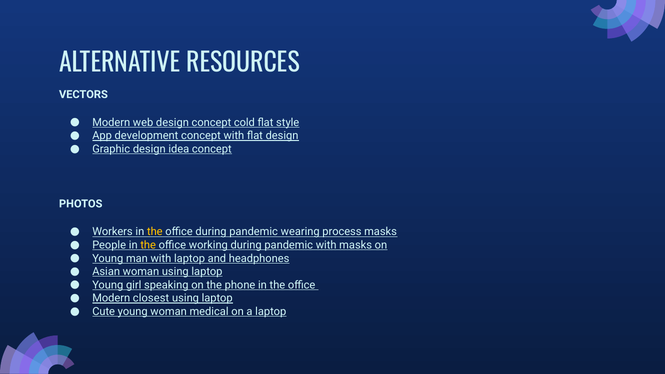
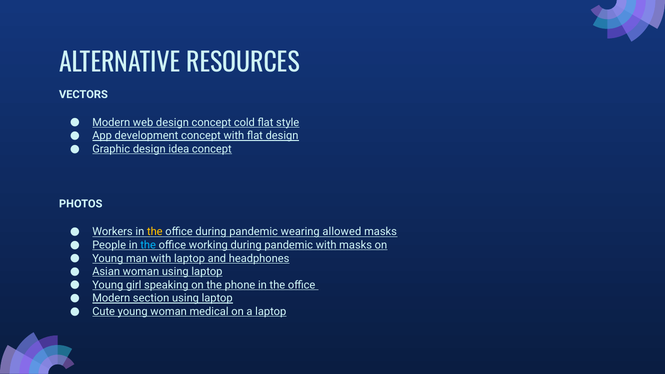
process: process -> allowed
the at (148, 245) colour: yellow -> light blue
closest: closest -> section
